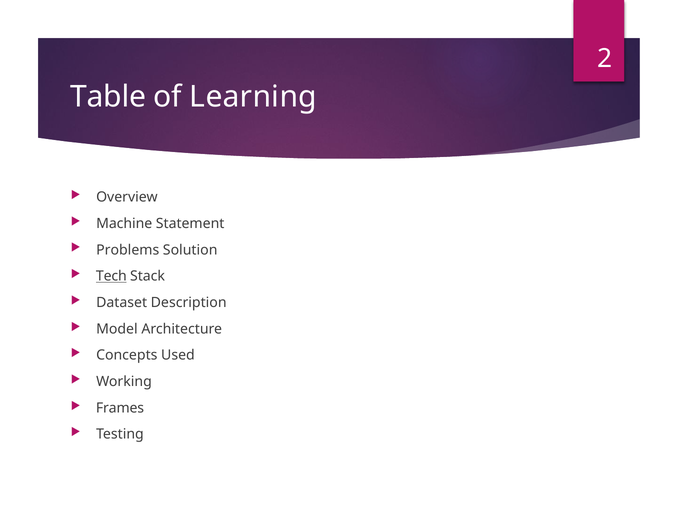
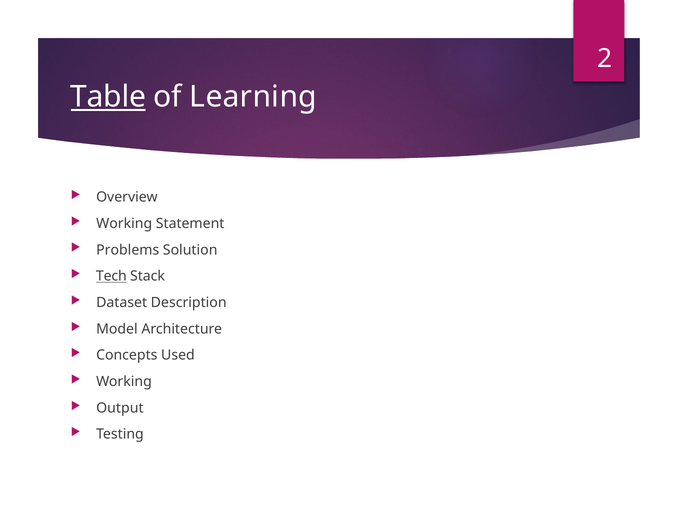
Table underline: none -> present
Machine at (124, 223): Machine -> Working
Frames: Frames -> Output
